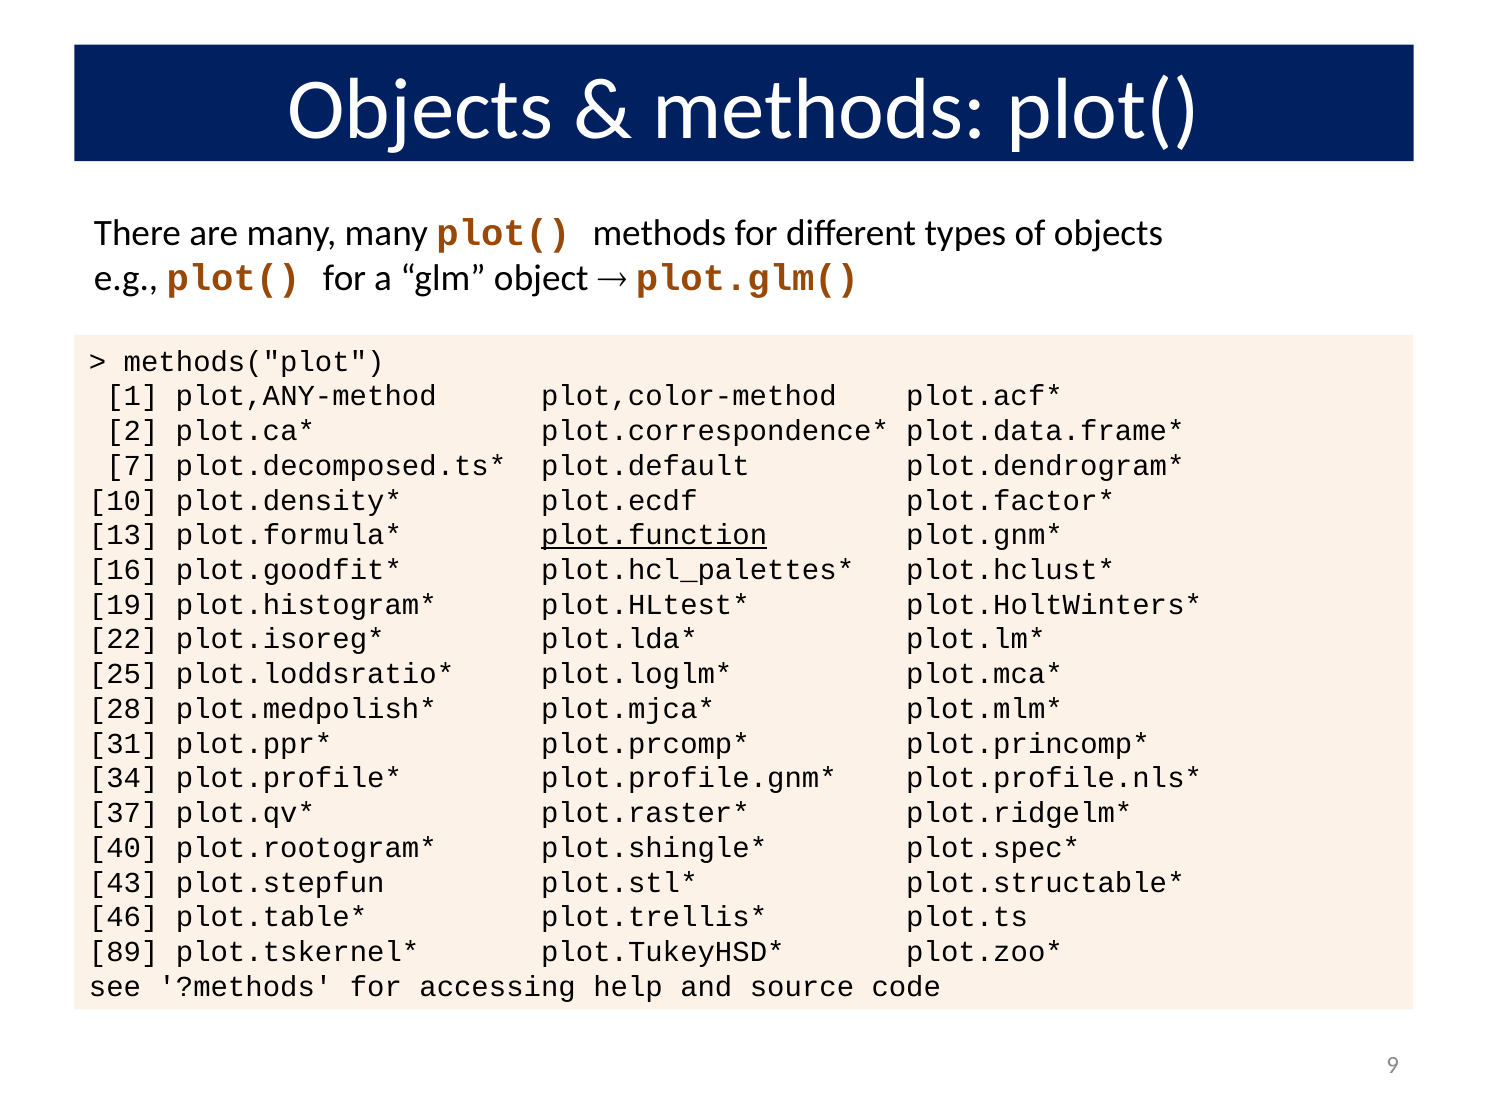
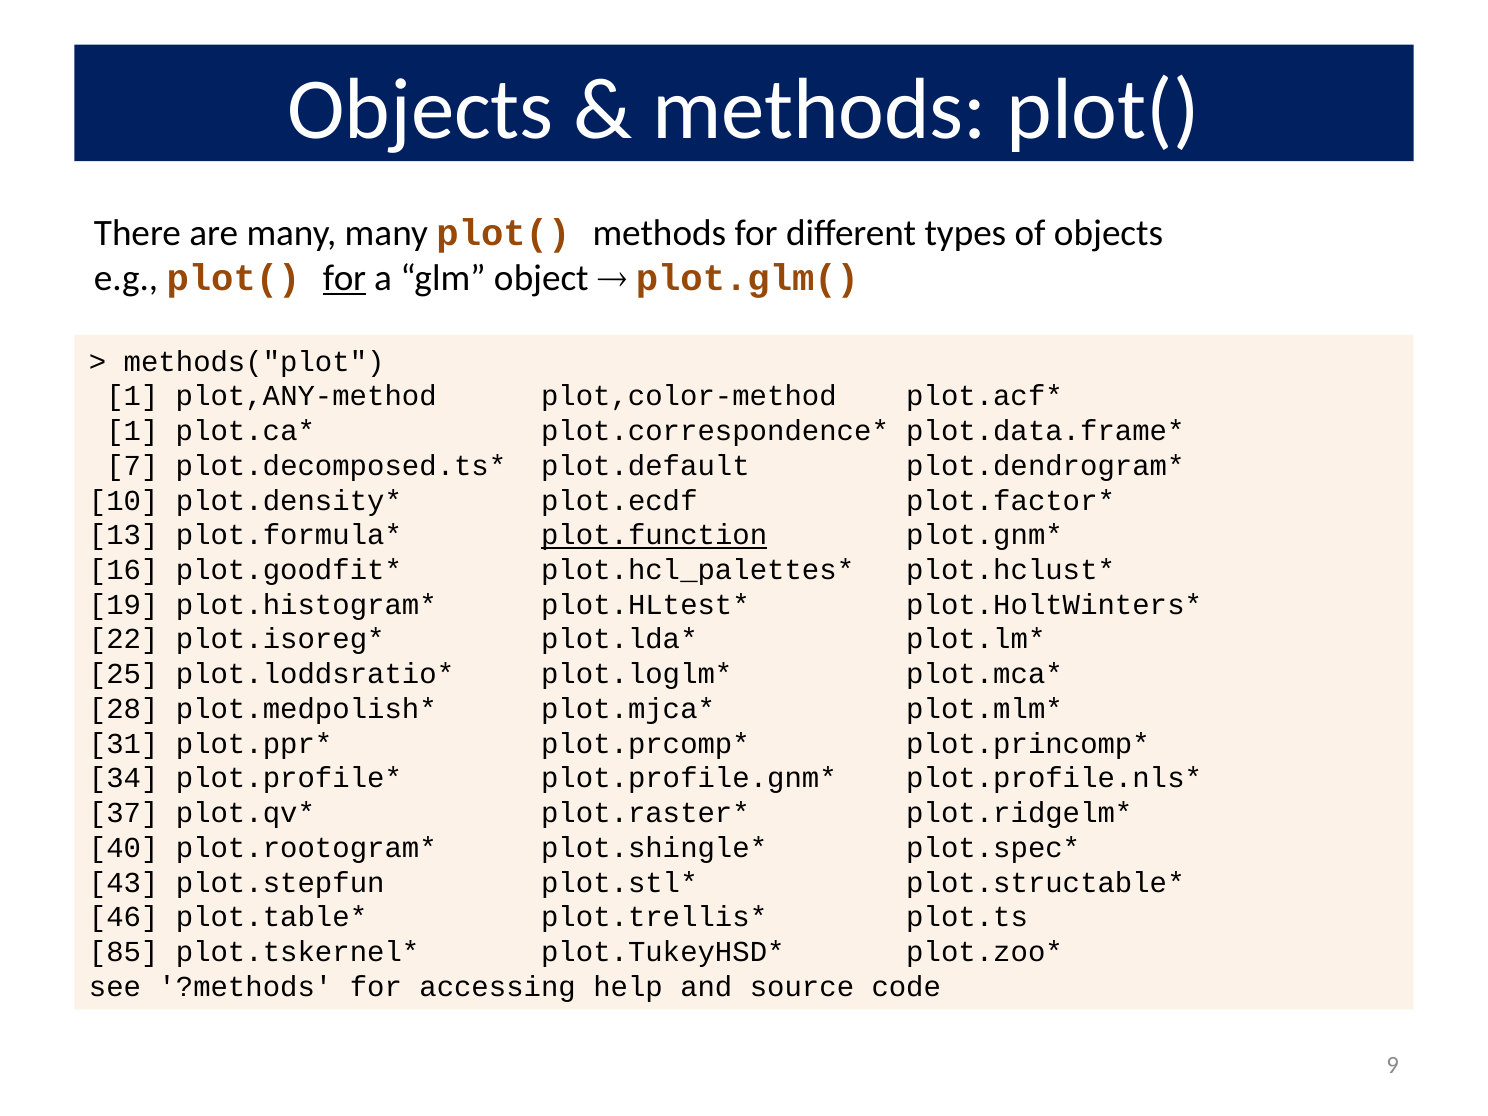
for at (344, 278) underline: none -> present
2 at (132, 431): 2 -> 1
89: 89 -> 85
